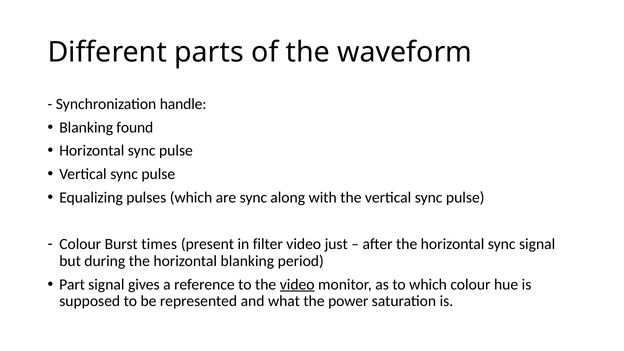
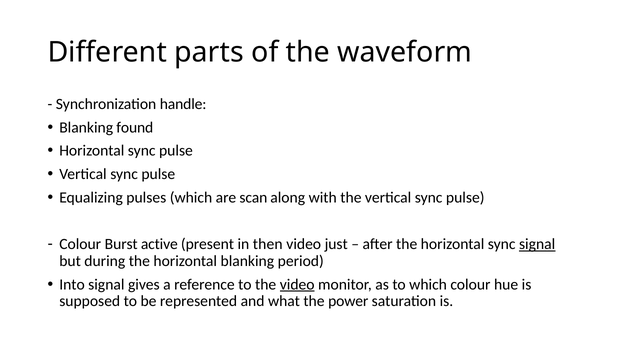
are sync: sync -> scan
times: times -> active
filter: filter -> then
signal at (537, 244) underline: none -> present
Part: Part -> Into
